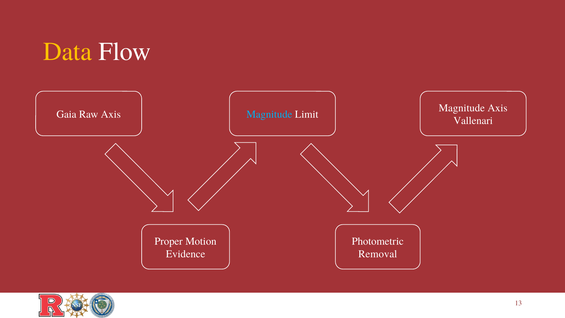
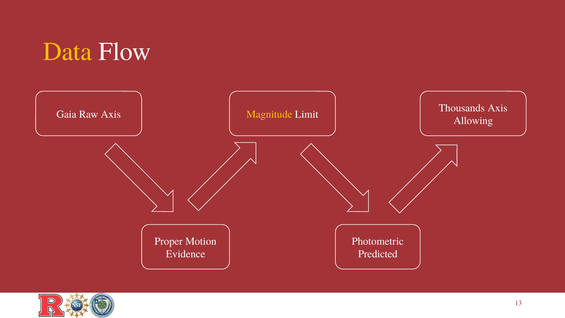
Magnitude at (462, 108): Magnitude -> Thousands
Magnitude at (269, 114) colour: light blue -> yellow
Vallenari: Vallenari -> Allowing
Removal: Removal -> Predicted
